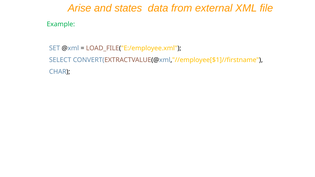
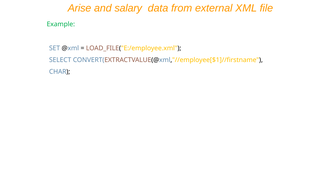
states: states -> salary
